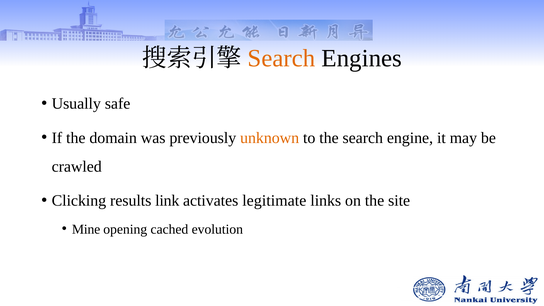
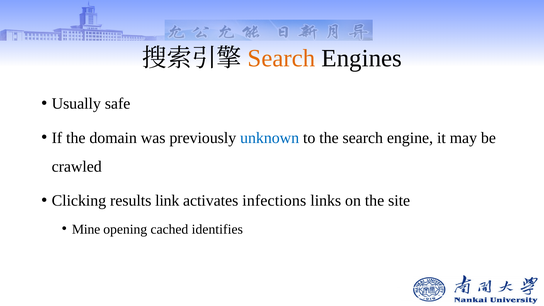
unknown colour: orange -> blue
legitimate: legitimate -> infections
evolution: evolution -> identifies
